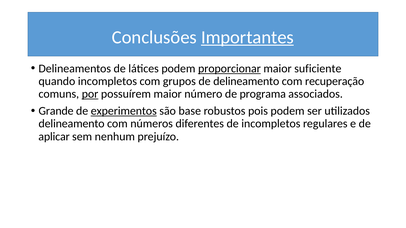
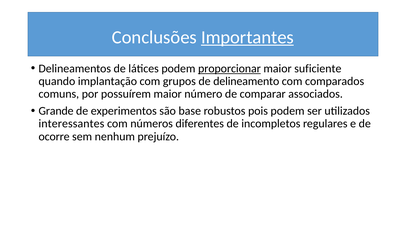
quando incompletos: incompletos -> implantação
recuperação: recuperação -> comparados
por underline: present -> none
programa: programa -> comparar
experimentos underline: present -> none
delineamento at (72, 124): delineamento -> interessantes
aplicar: aplicar -> ocorre
